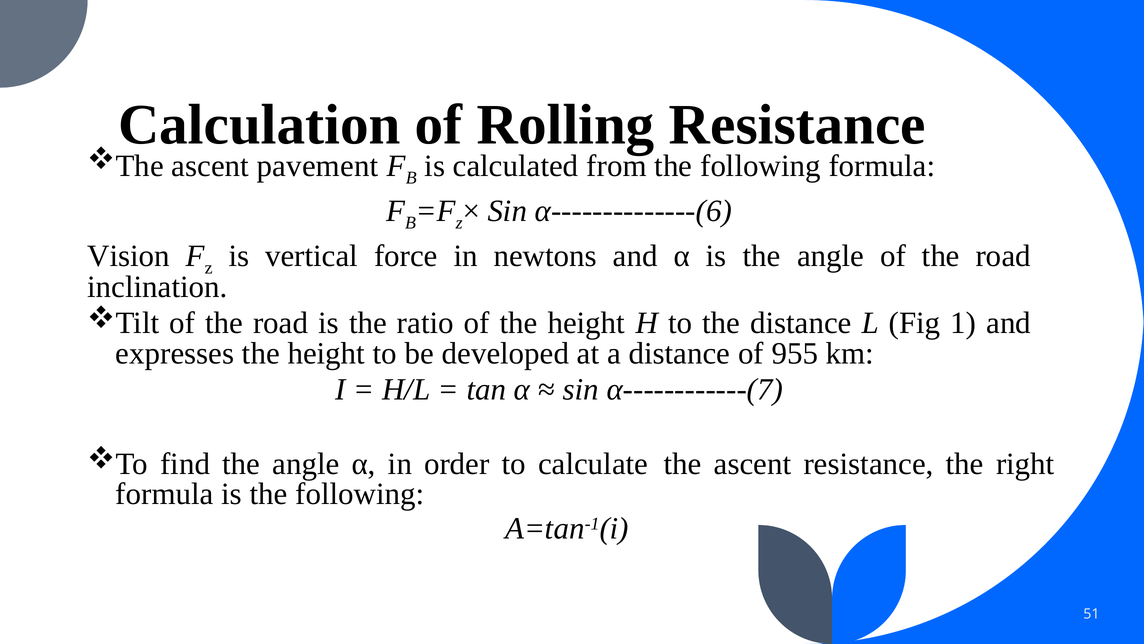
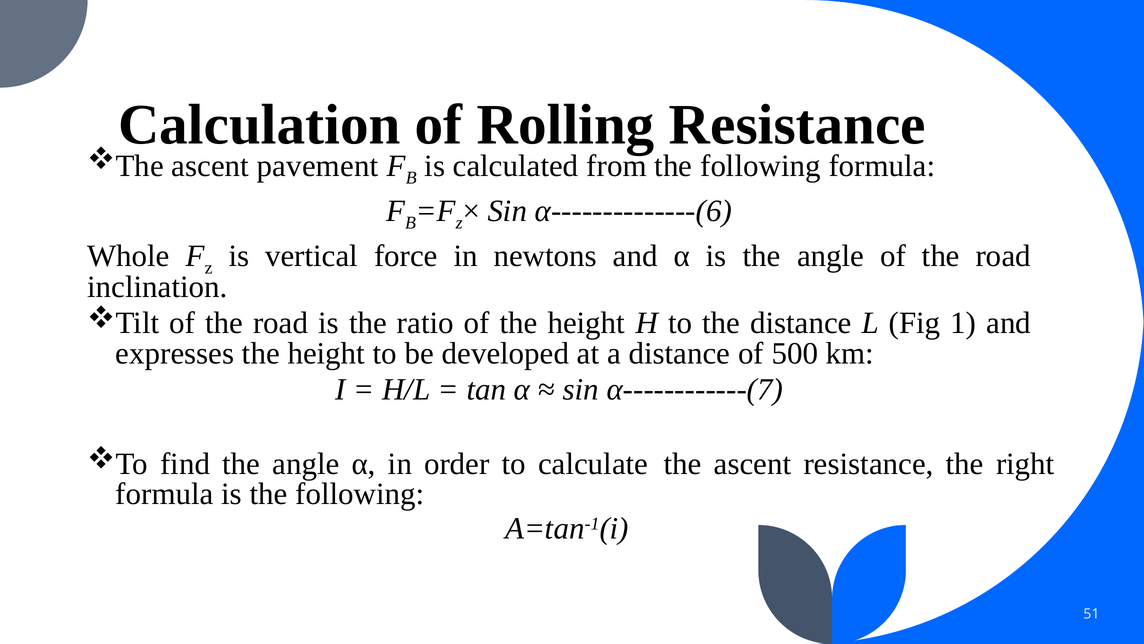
Vision: Vision -> Whole
955: 955 -> 500
